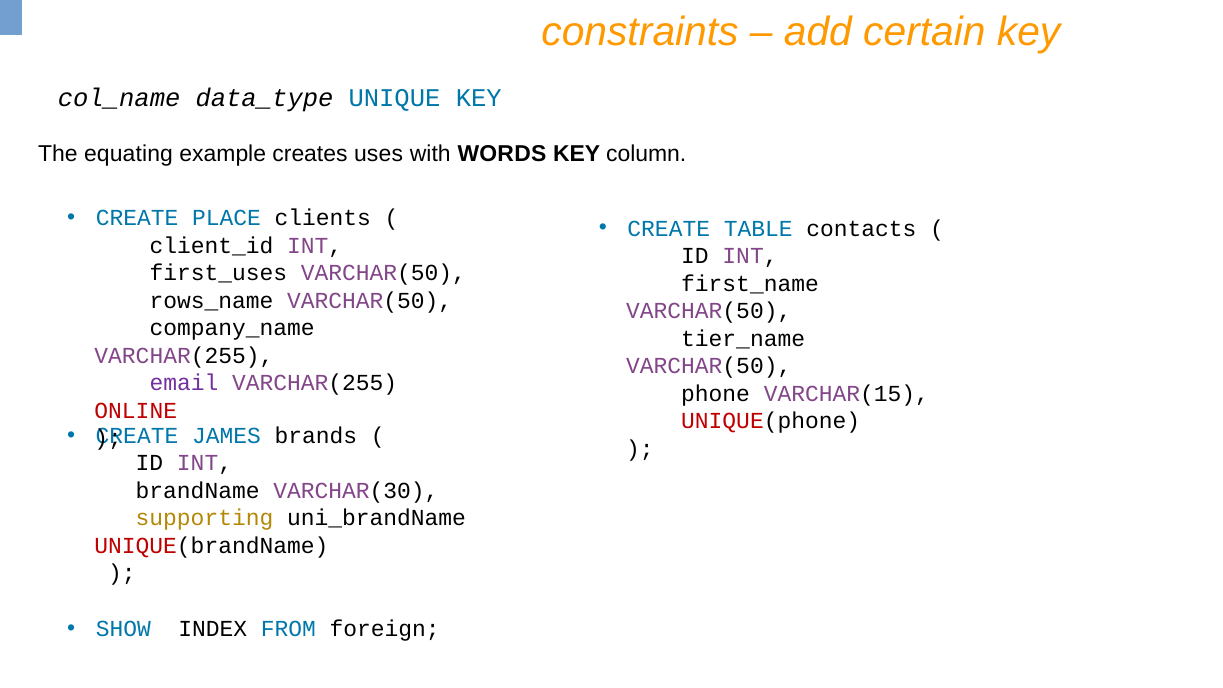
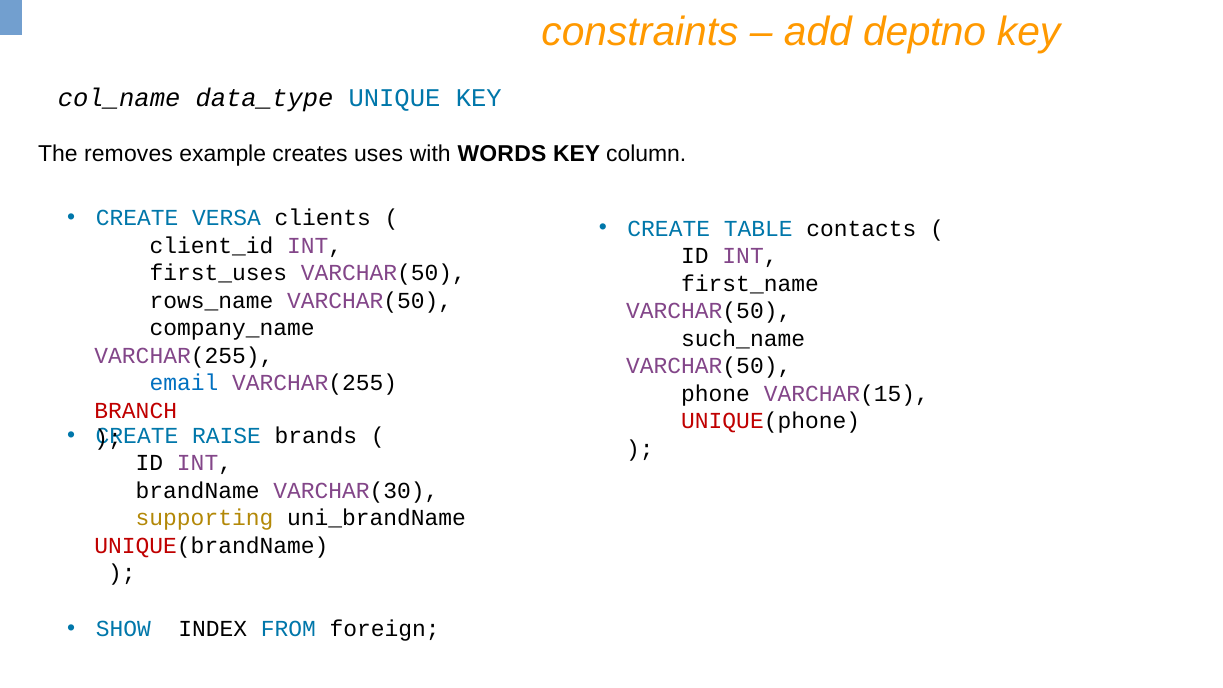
certain: certain -> deptno
equating: equating -> removes
PLACE: PLACE -> VERSA
tier_name: tier_name -> such_name
email colour: purple -> blue
ONLINE: ONLINE -> BRANCH
JAMES: JAMES -> RAISE
